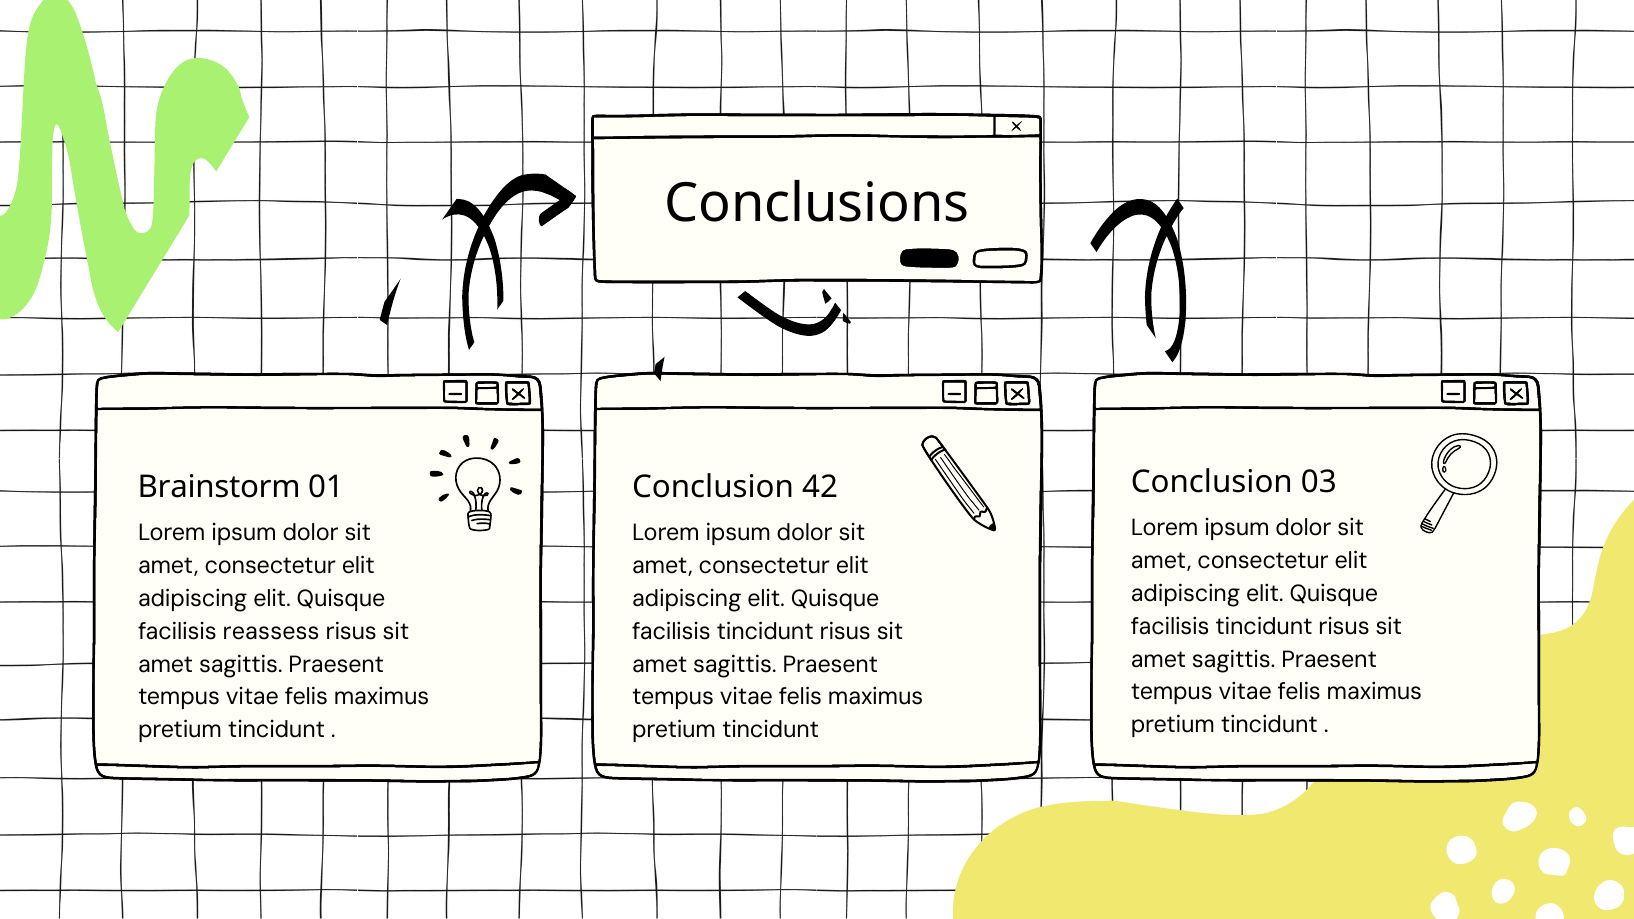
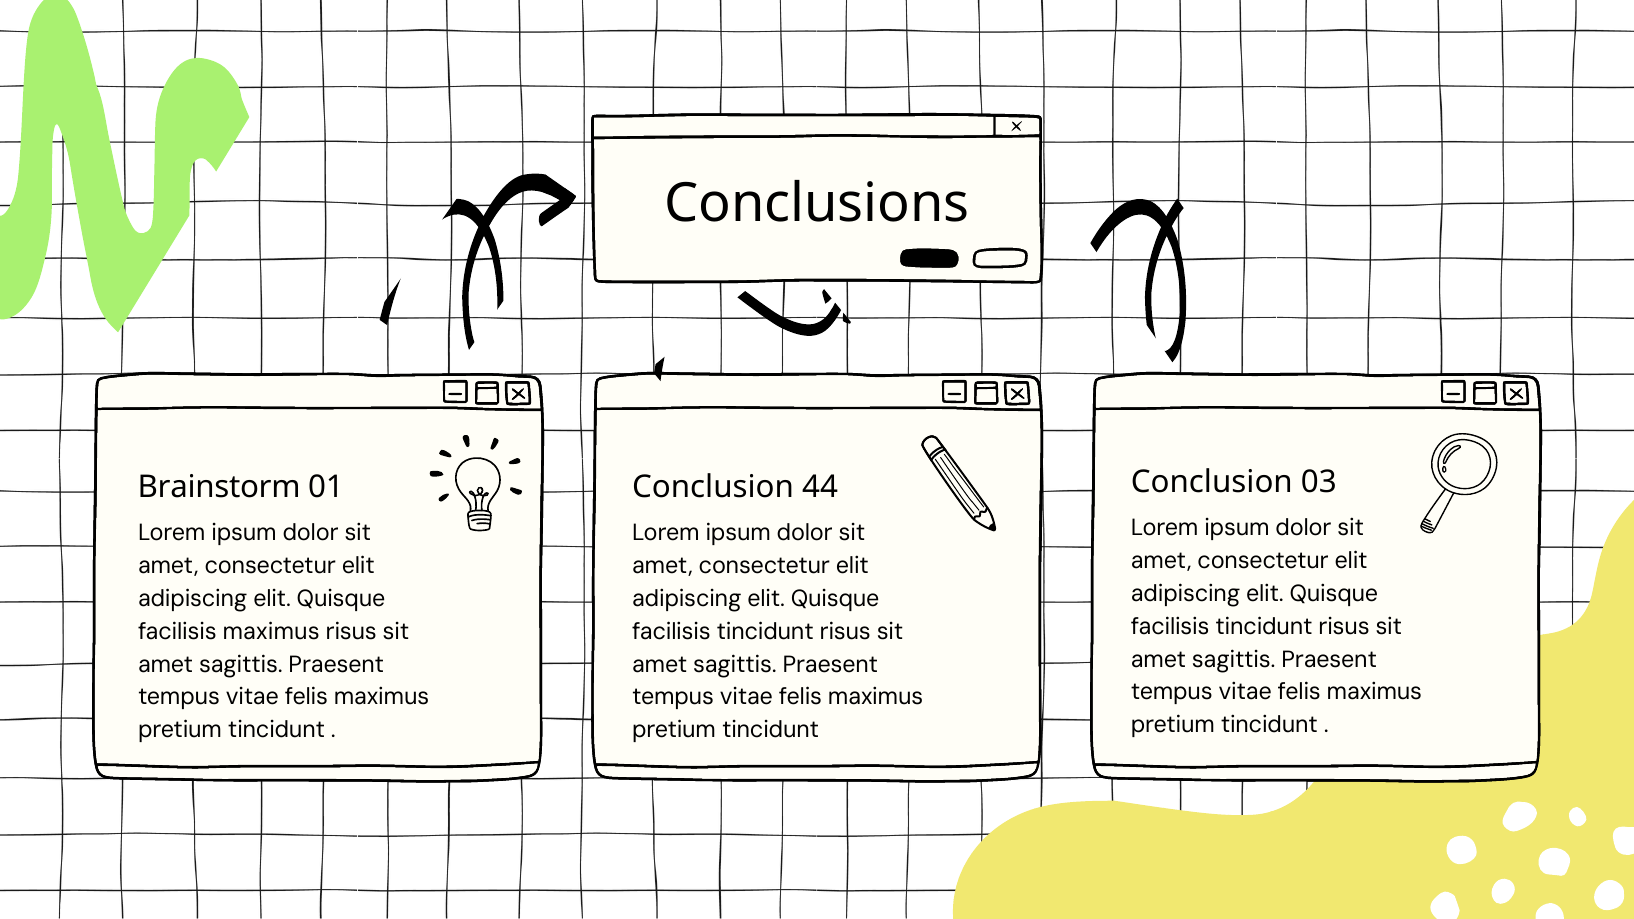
42: 42 -> 44
facilisis reassess: reassess -> maximus
